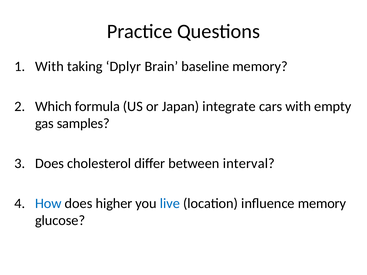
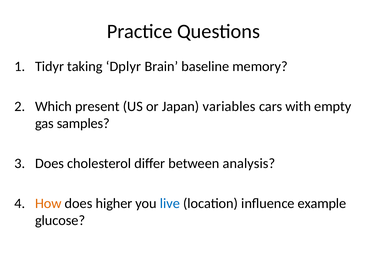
With at (49, 66): With -> Tidyr
formula: formula -> present
integrate: integrate -> variables
interval: interval -> analysis
How colour: blue -> orange
influence memory: memory -> example
